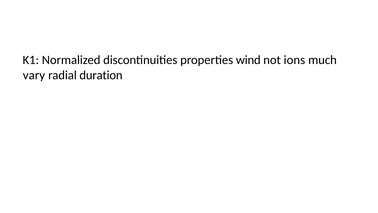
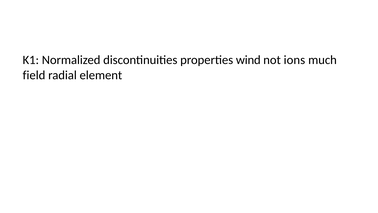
vary: vary -> field
duration: duration -> element
